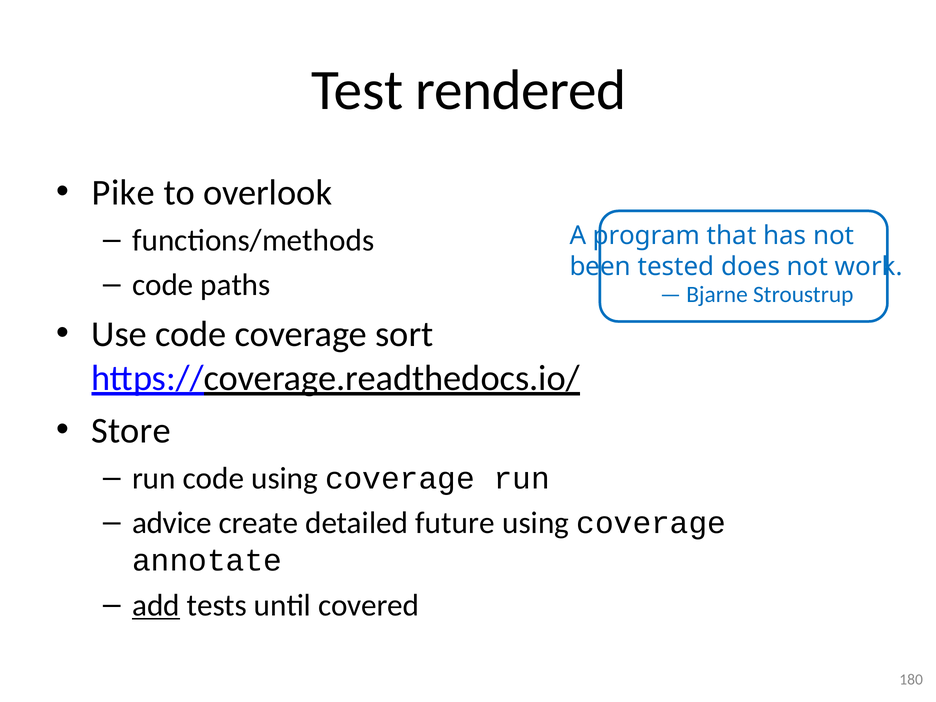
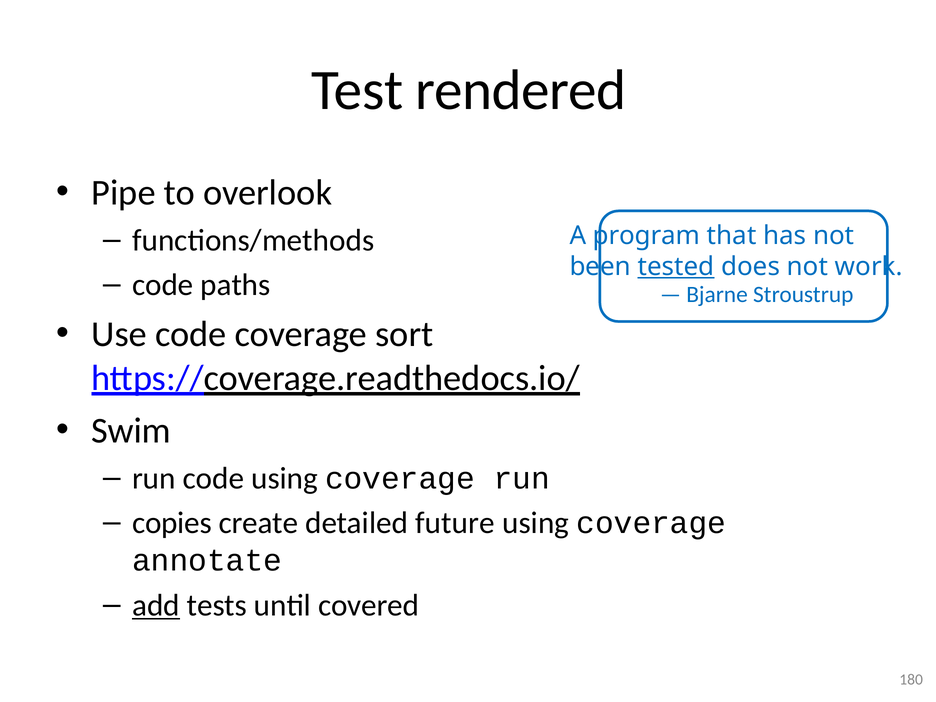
Pike: Pike -> Pipe
tested underline: none -> present
Store: Store -> Swim
advice: advice -> copies
